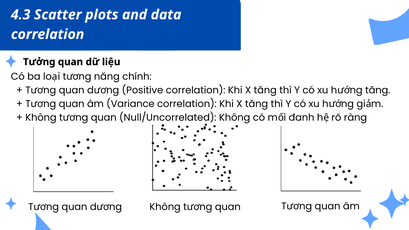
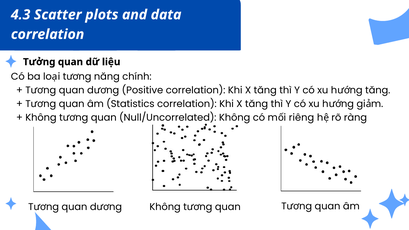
Variance: Variance -> Statistics
đanh: đanh -> riêng
